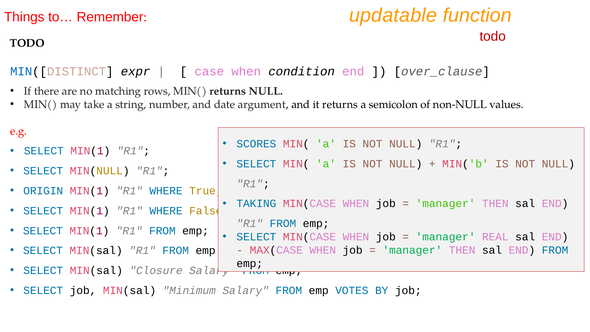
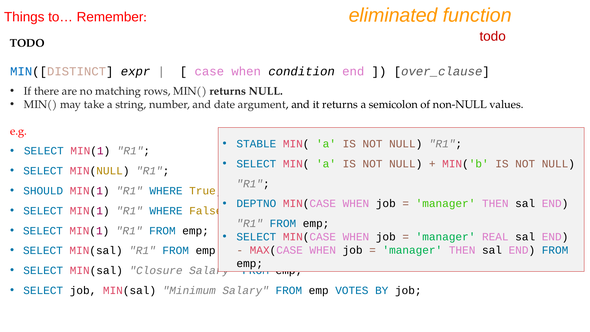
updatable: updatable -> eliminated
SCORES: SCORES -> STABLE
ORIGIN: ORIGIN -> SHOULD
TAKING: TAKING -> DEPTNO
